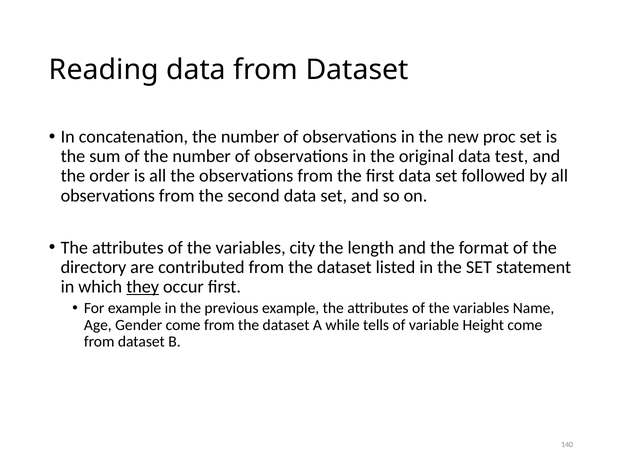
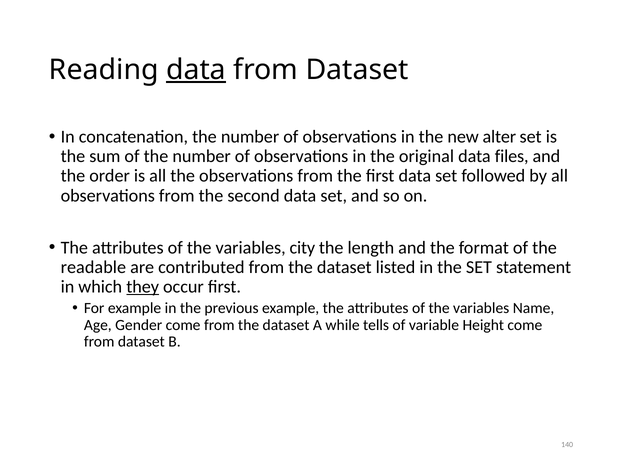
data at (196, 70) underline: none -> present
proc: proc -> alter
test: test -> files
directory: directory -> readable
